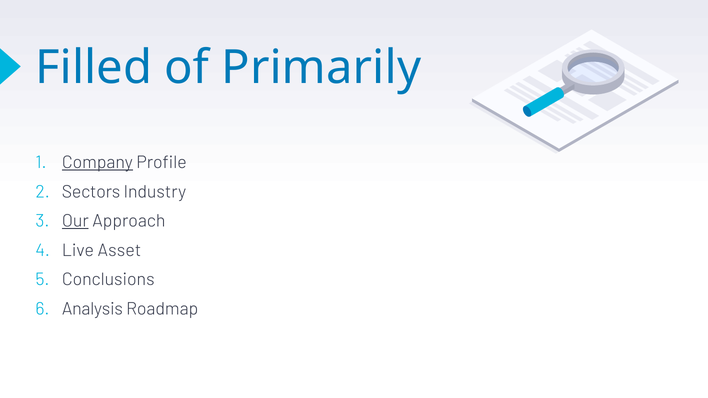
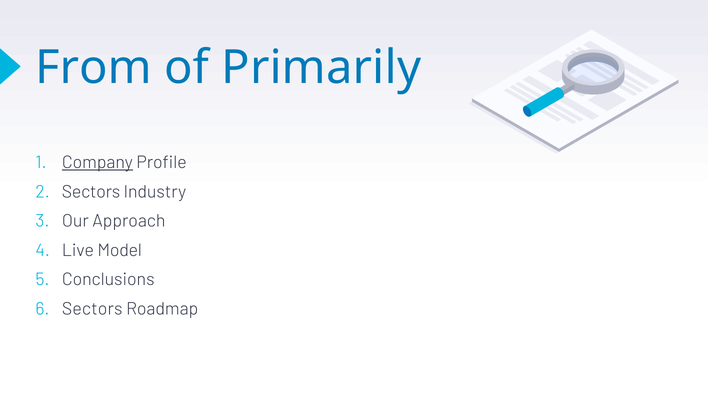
Filled: Filled -> From
Our underline: present -> none
Asset: Asset -> Model
Analysis at (92, 309): Analysis -> Sectors
